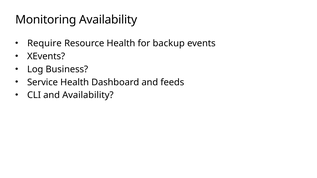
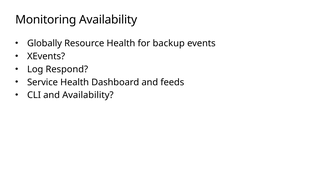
Require: Require -> Globally
Business: Business -> Respond
